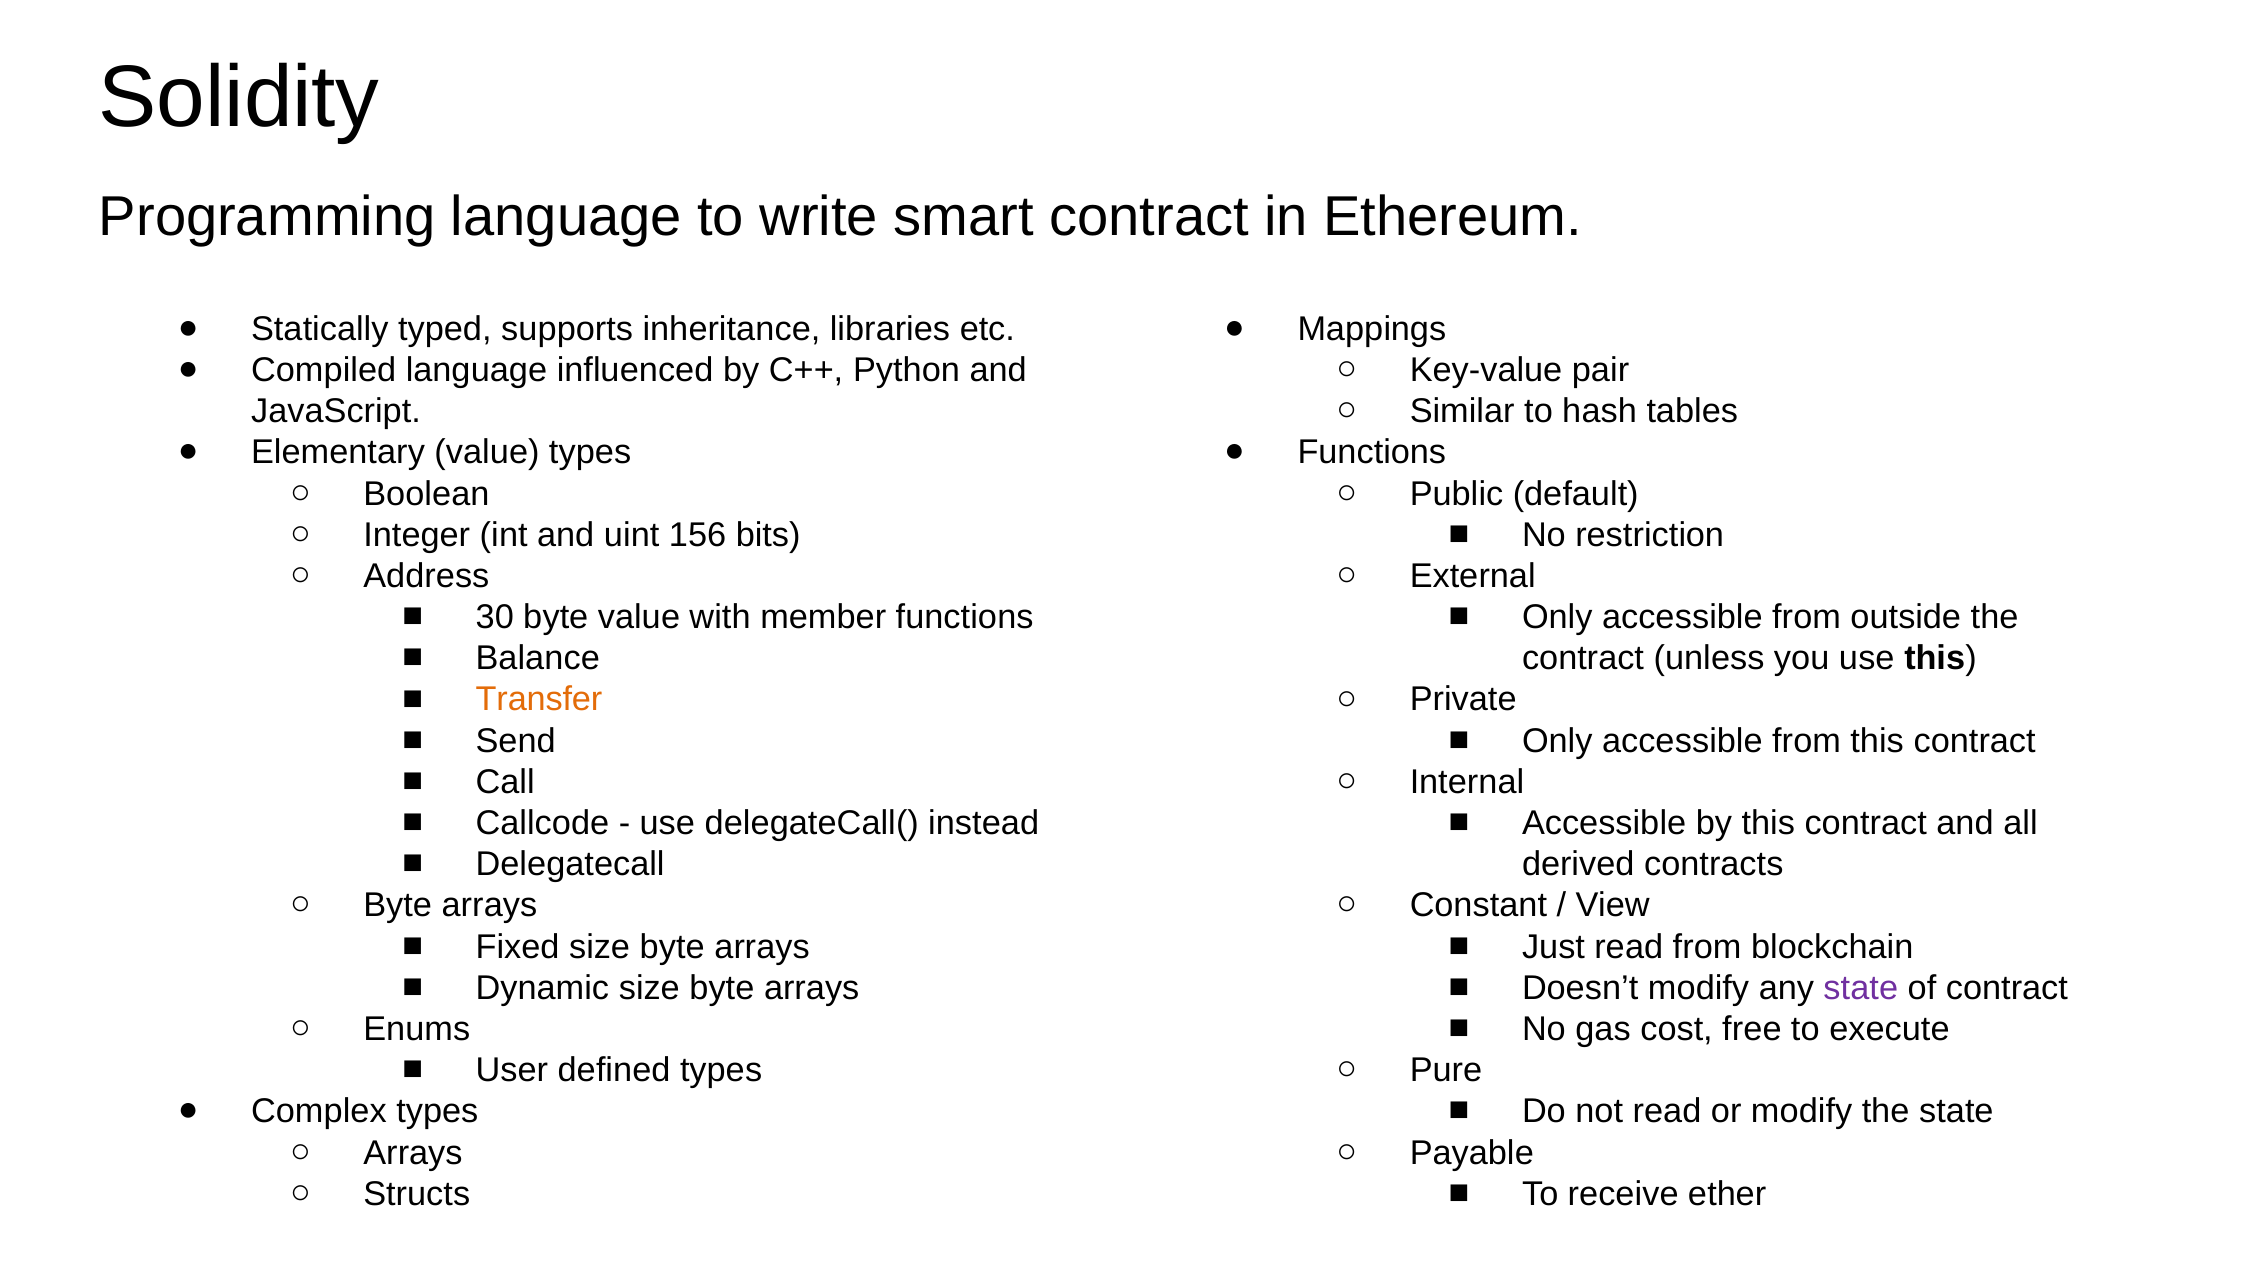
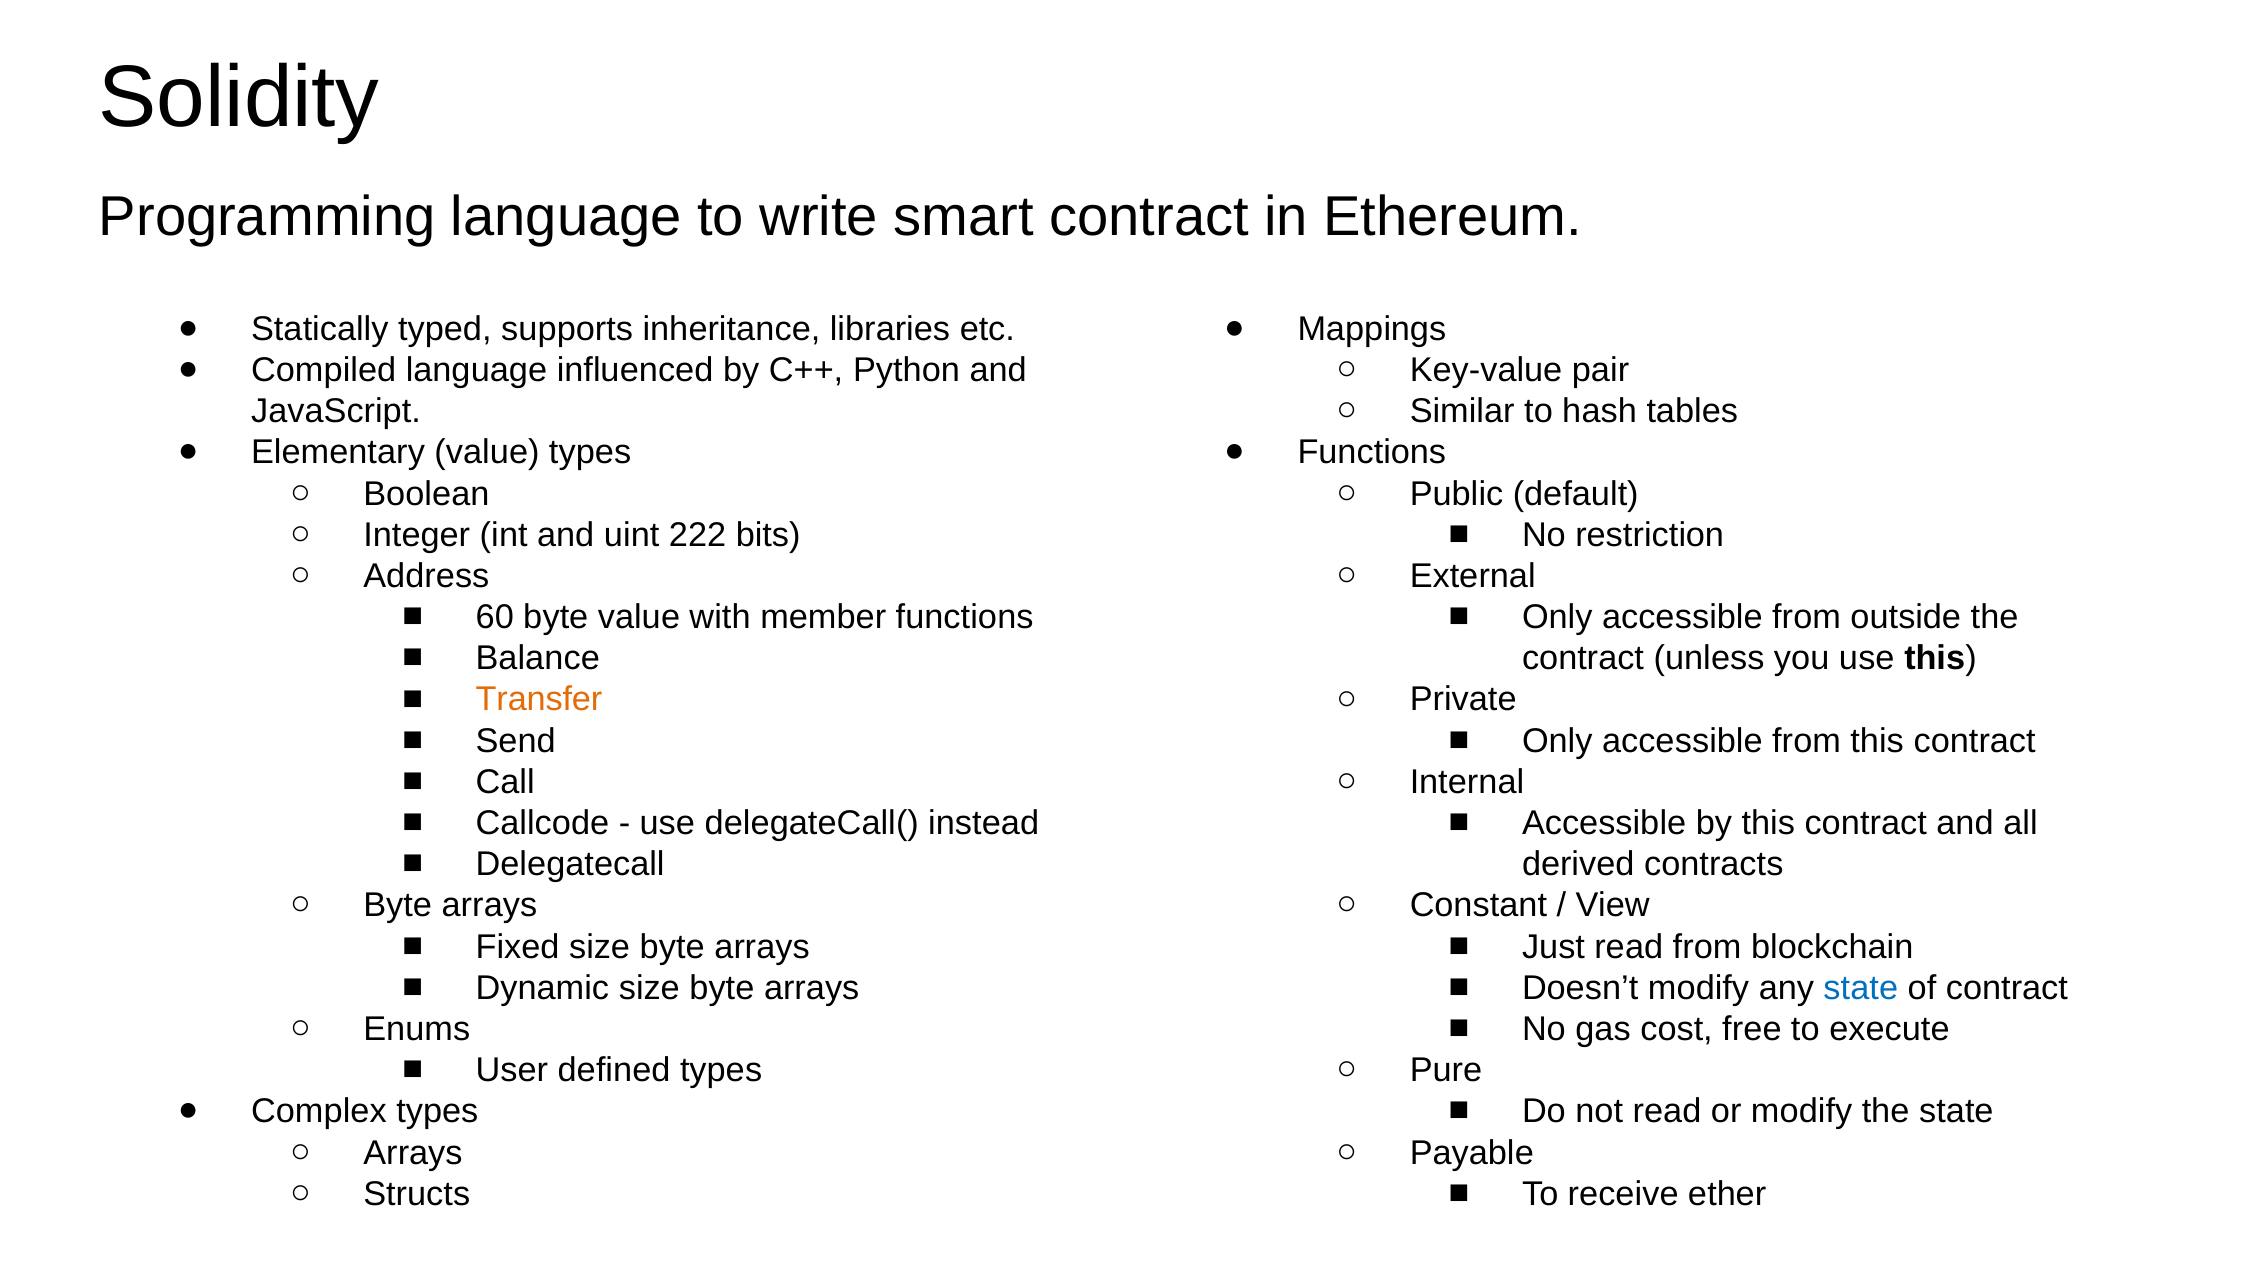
156: 156 -> 222
30: 30 -> 60
state at (1861, 988) colour: purple -> blue
